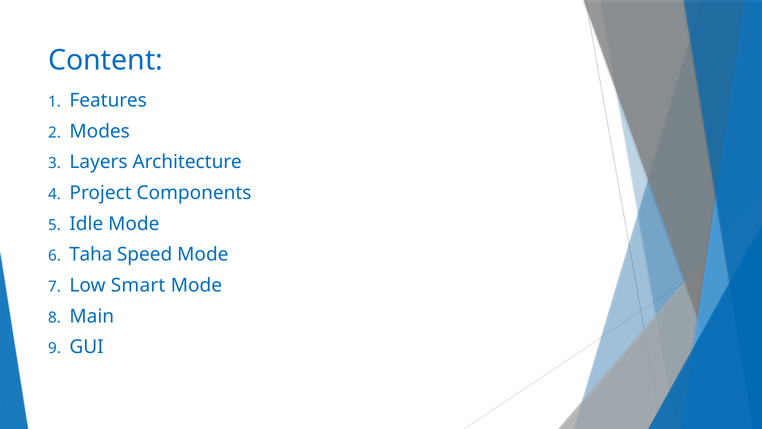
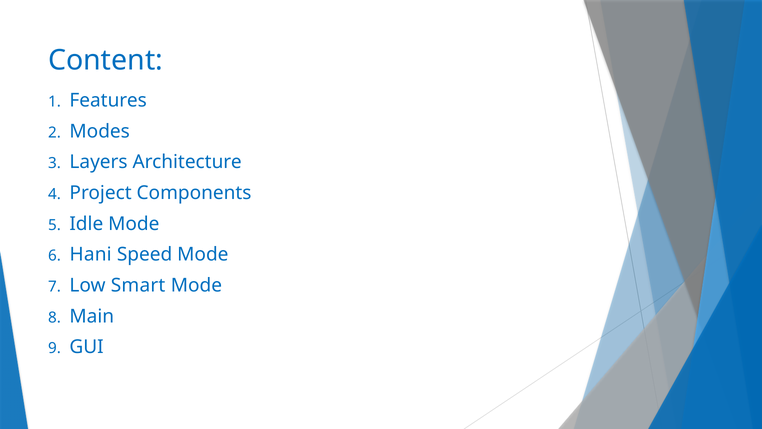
Taha: Taha -> Hani
